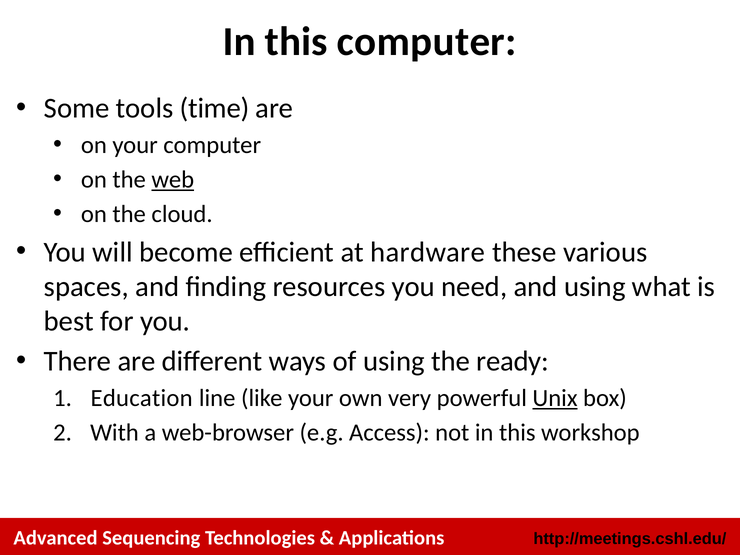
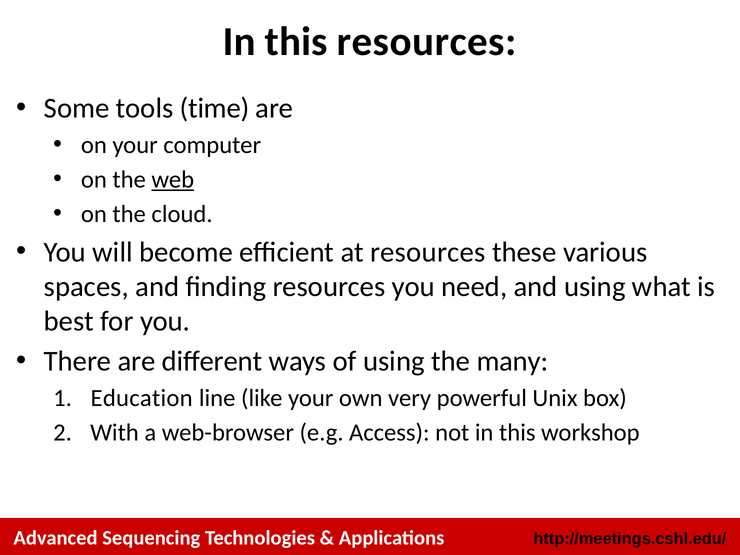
this computer: computer -> resources
at hardware: hardware -> resources
ready: ready -> many
Unix underline: present -> none
